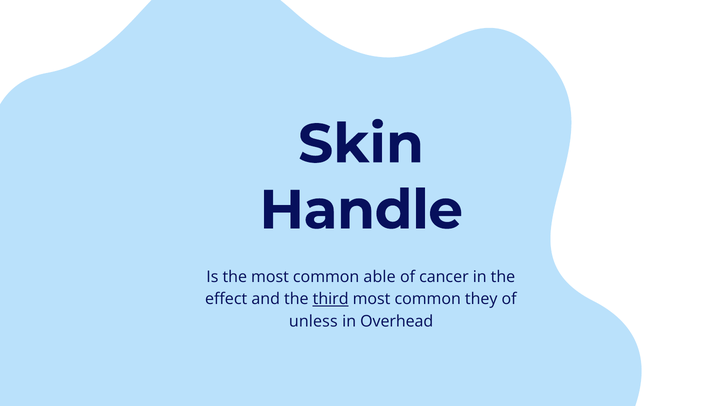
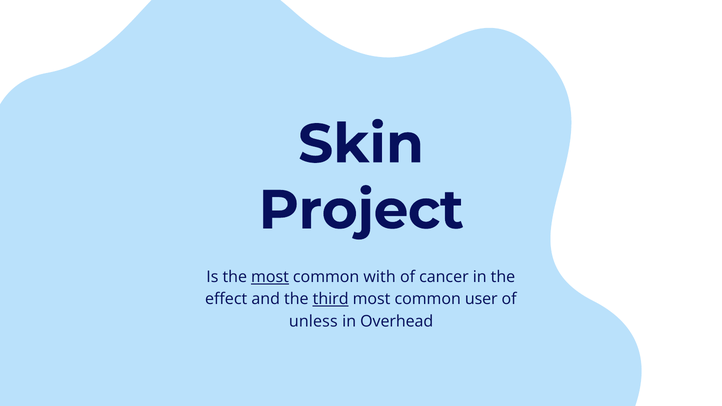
Handle: Handle -> Project
most at (270, 277) underline: none -> present
able: able -> with
they: they -> user
